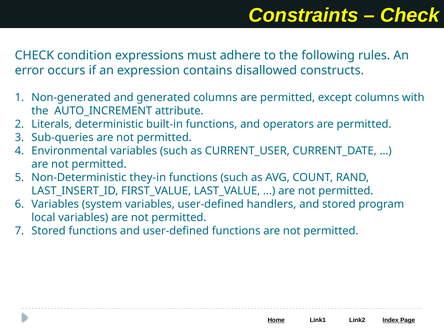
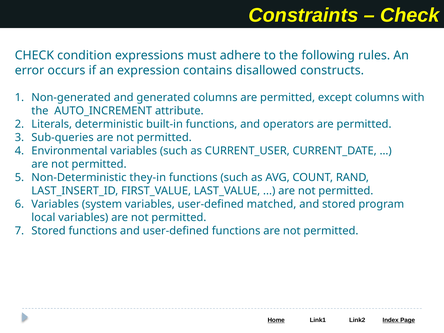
handlers: handlers -> matched
